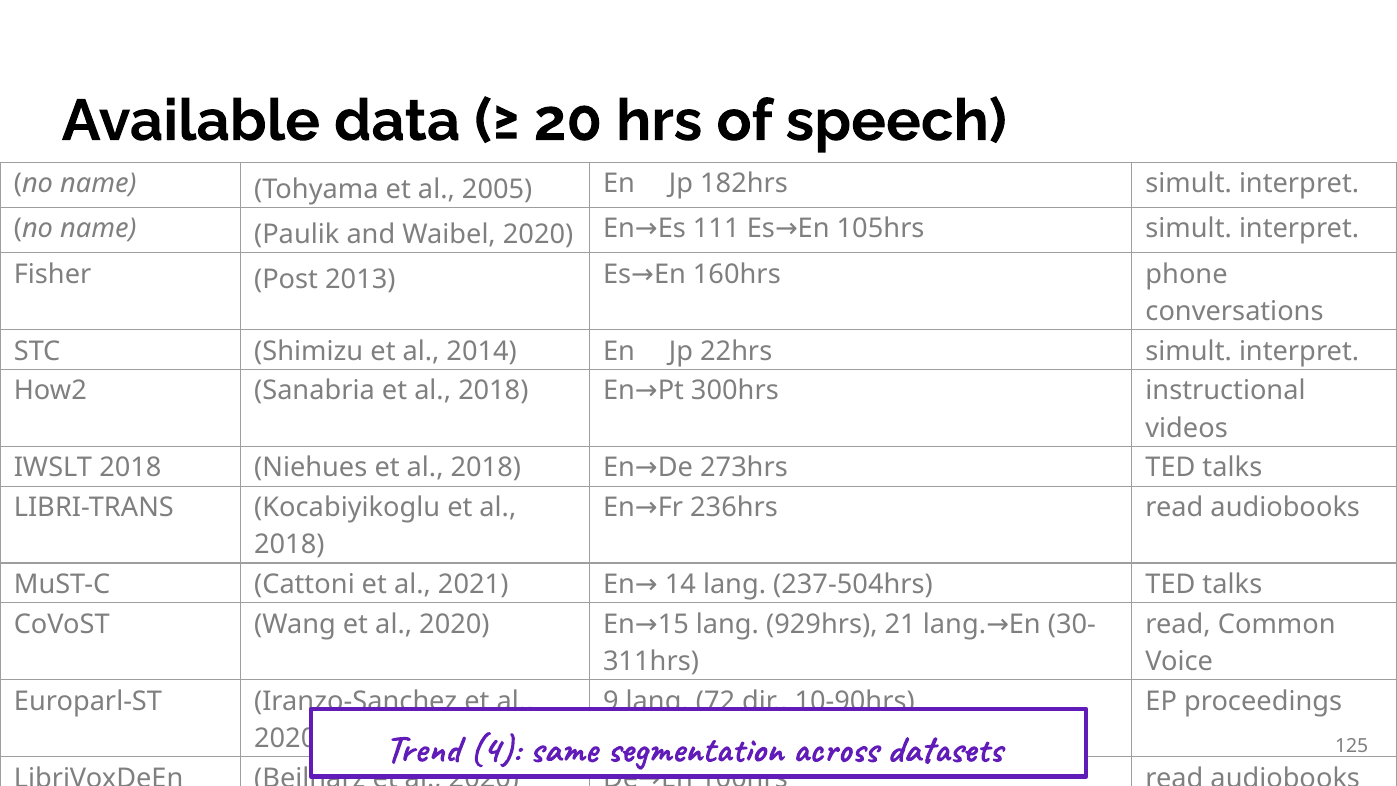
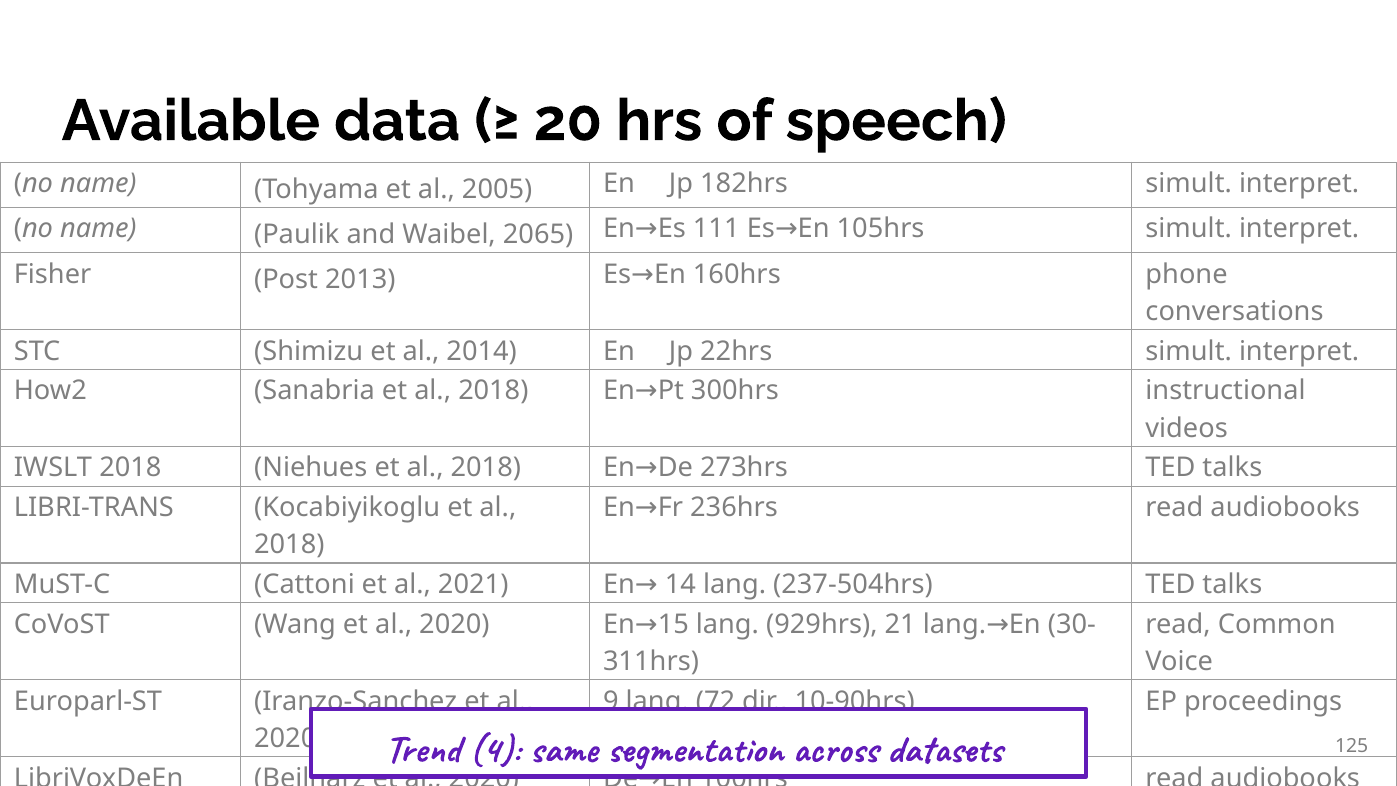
Waibel 2020: 2020 -> 2065
